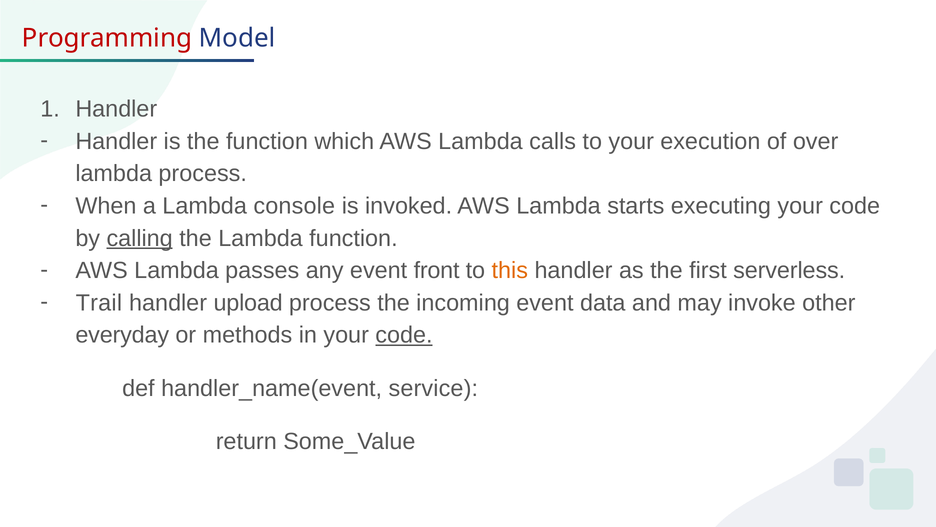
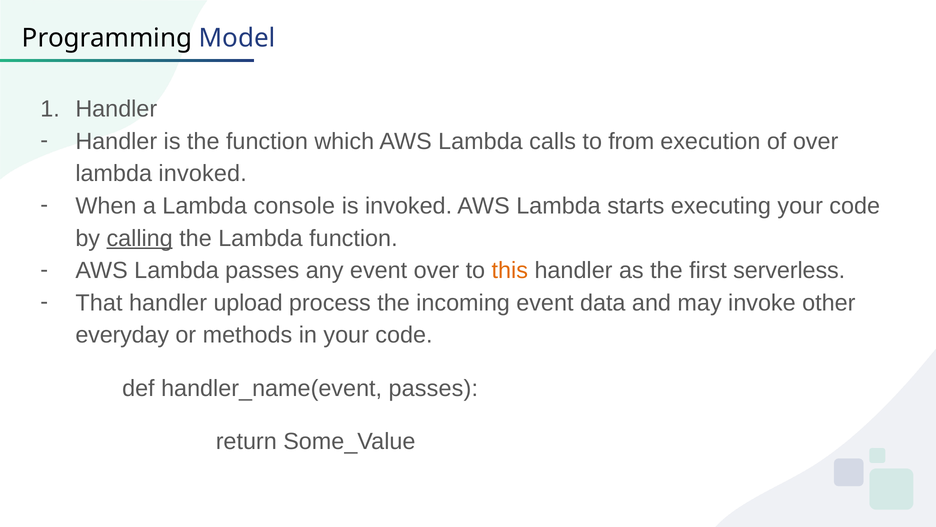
Programming colour: red -> black
to your: your -> from
lambda process: process -> invoked
event front: front -> over
Trail: Trail -> That
code at (404, 335) underline: present -> none
handler_name(event service: service -> passes
